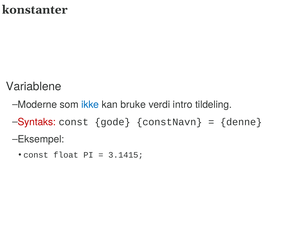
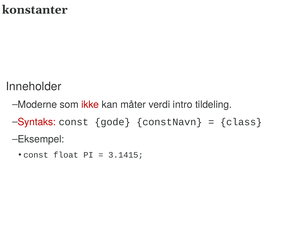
Variablene: Variablene -> Inneholder
ikke colour: blue -> red
bruke: bruke -> måter
denne: denne -> class
